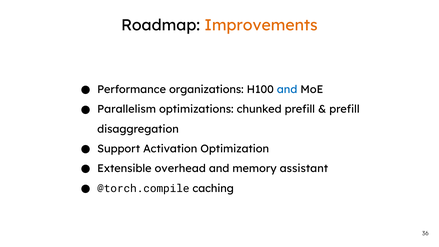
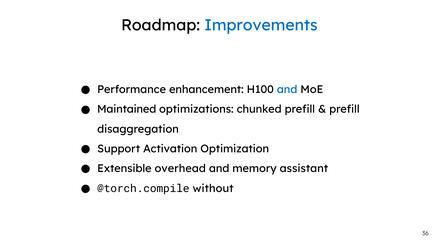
Improvements colour: orange -> blue
organizations: organizations -> enhancement
Parallelism: Parallelism -> Maintained
caching: caching -> without
